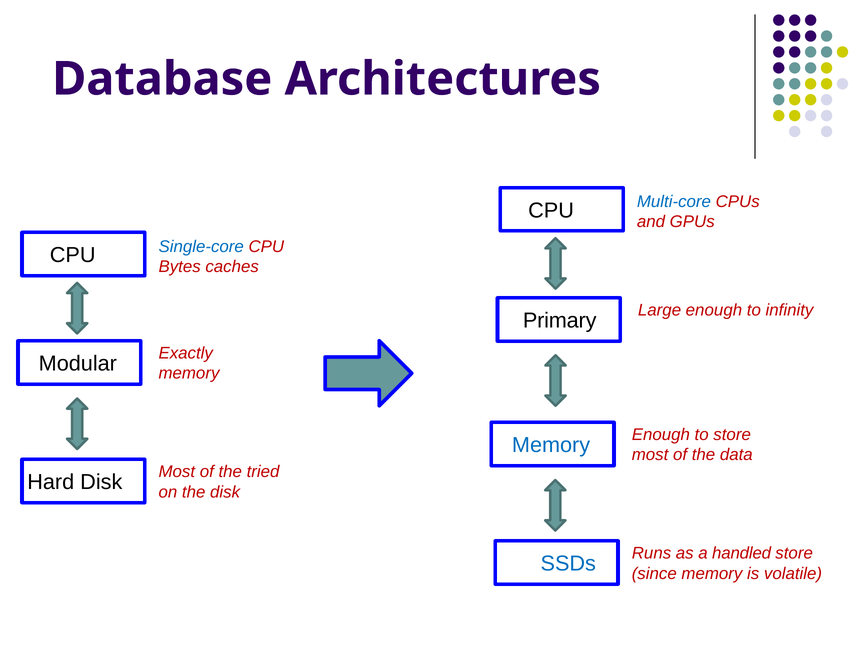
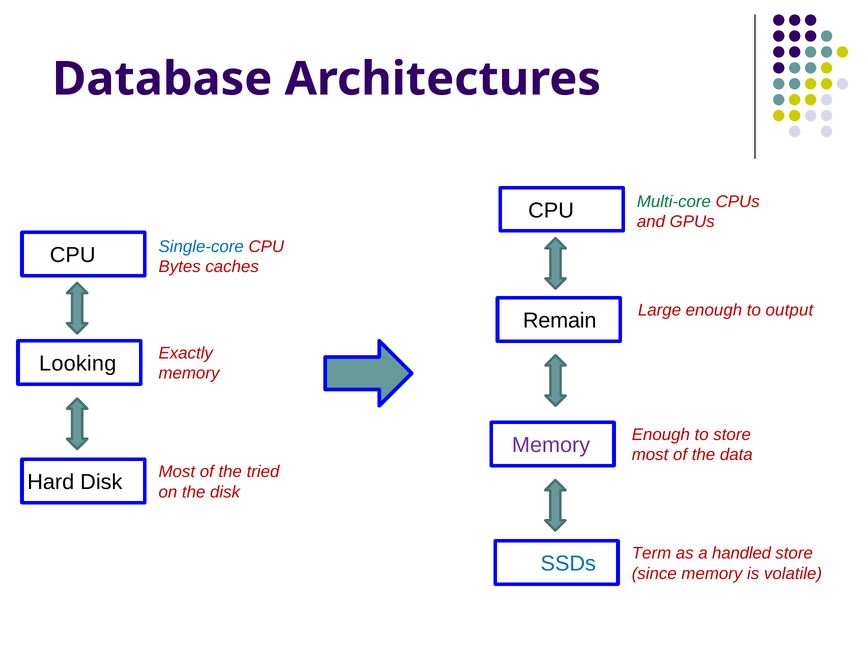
Multi-core colour: blue -> green
Primary: Primary -> Remain
infinity: infinity -> output
Modular: Modular -> Looking
Memory at (551, 445) colour: blue -> purple
Runs: Runs -> Term
